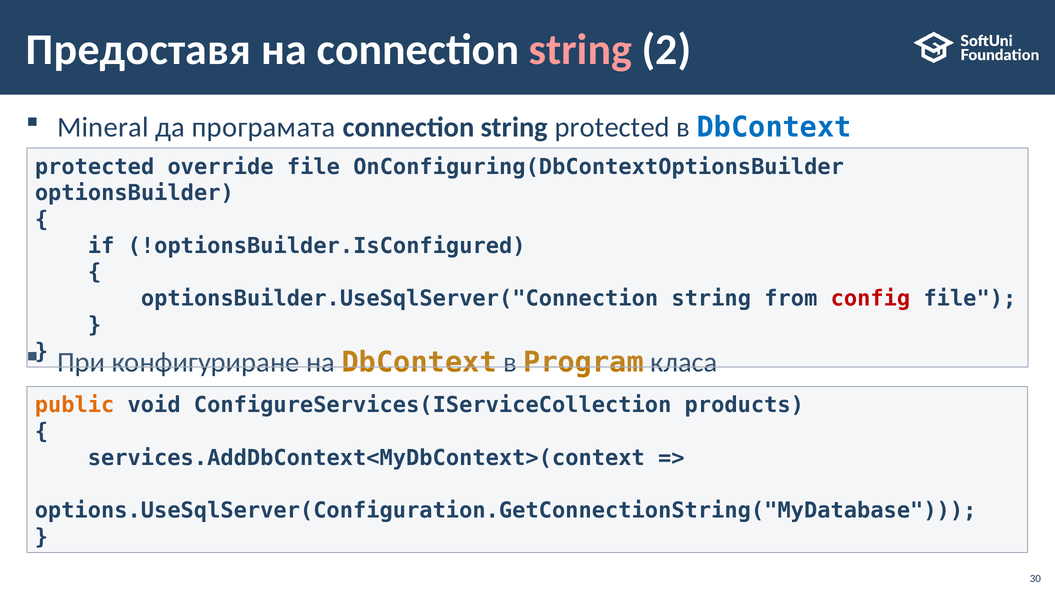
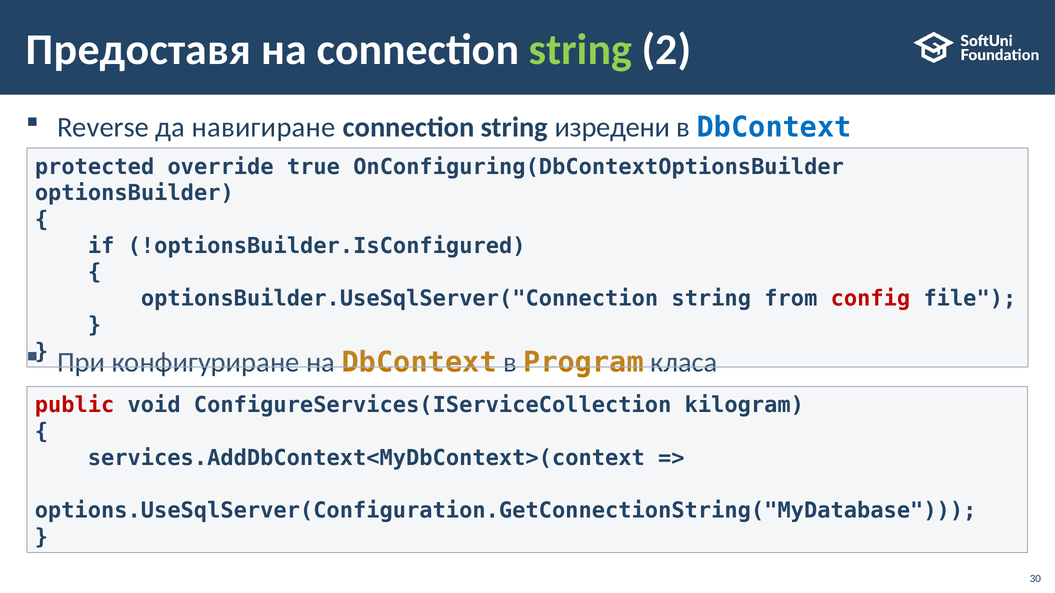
string at (580, 50) colour: pink -> light green
Mineral: Mineral -> Reverse
програмата: програмата -> навигиране
string protected: protected -> изредени
override file: file -> true
public colour: orange -> red
products: products -> kilogram
